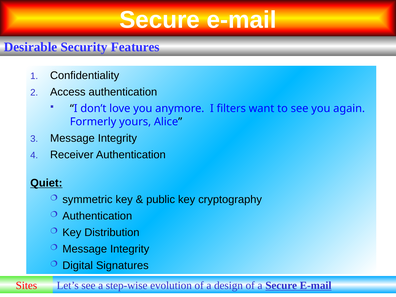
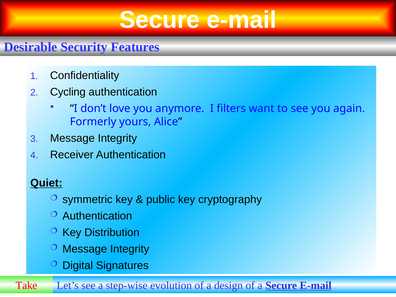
Access: Access -> Cycling
Sites: Sites -> Take
